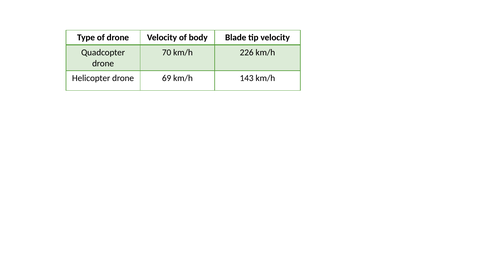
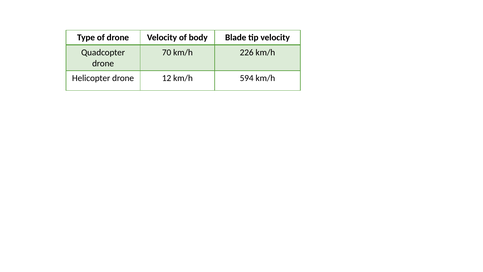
69: 69 -> 12
143: 143 -> 594
